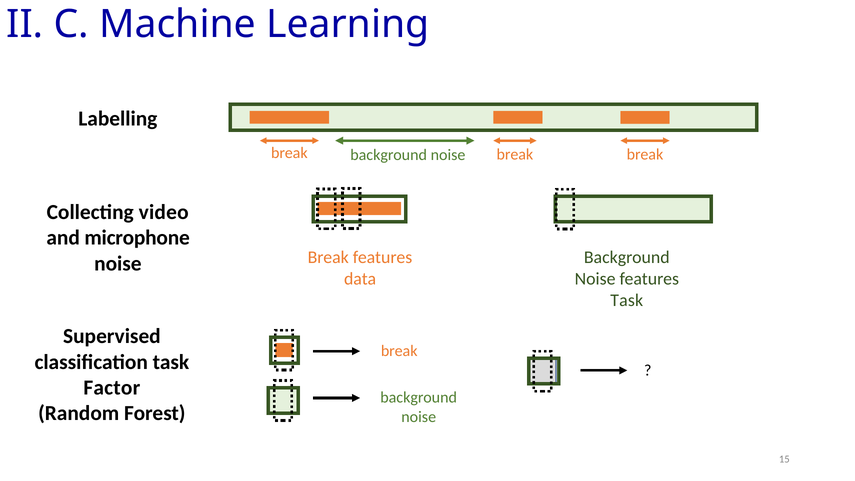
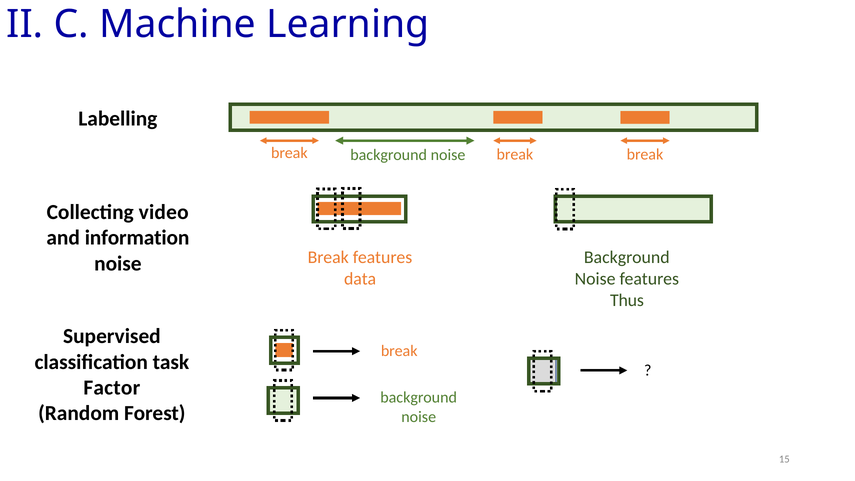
microphone: microphone -> information
Task at (627, 300): Task -> Thus
